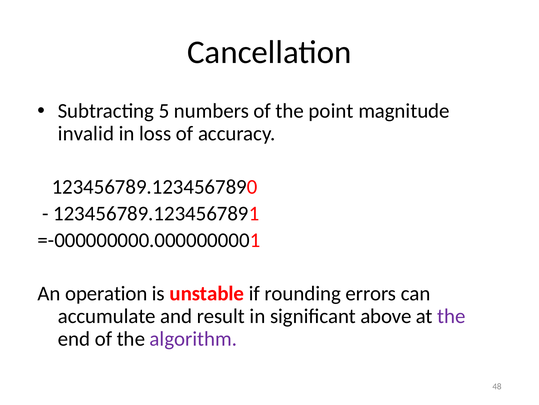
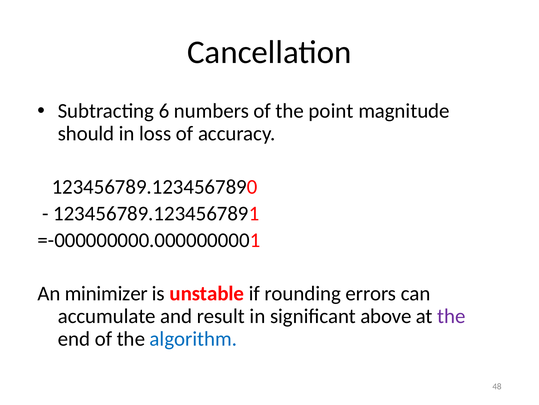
5: 5 -> 6
invalid: invalid -> should
operation: operation -> minimizer
algorithm colour: purple -> blue
